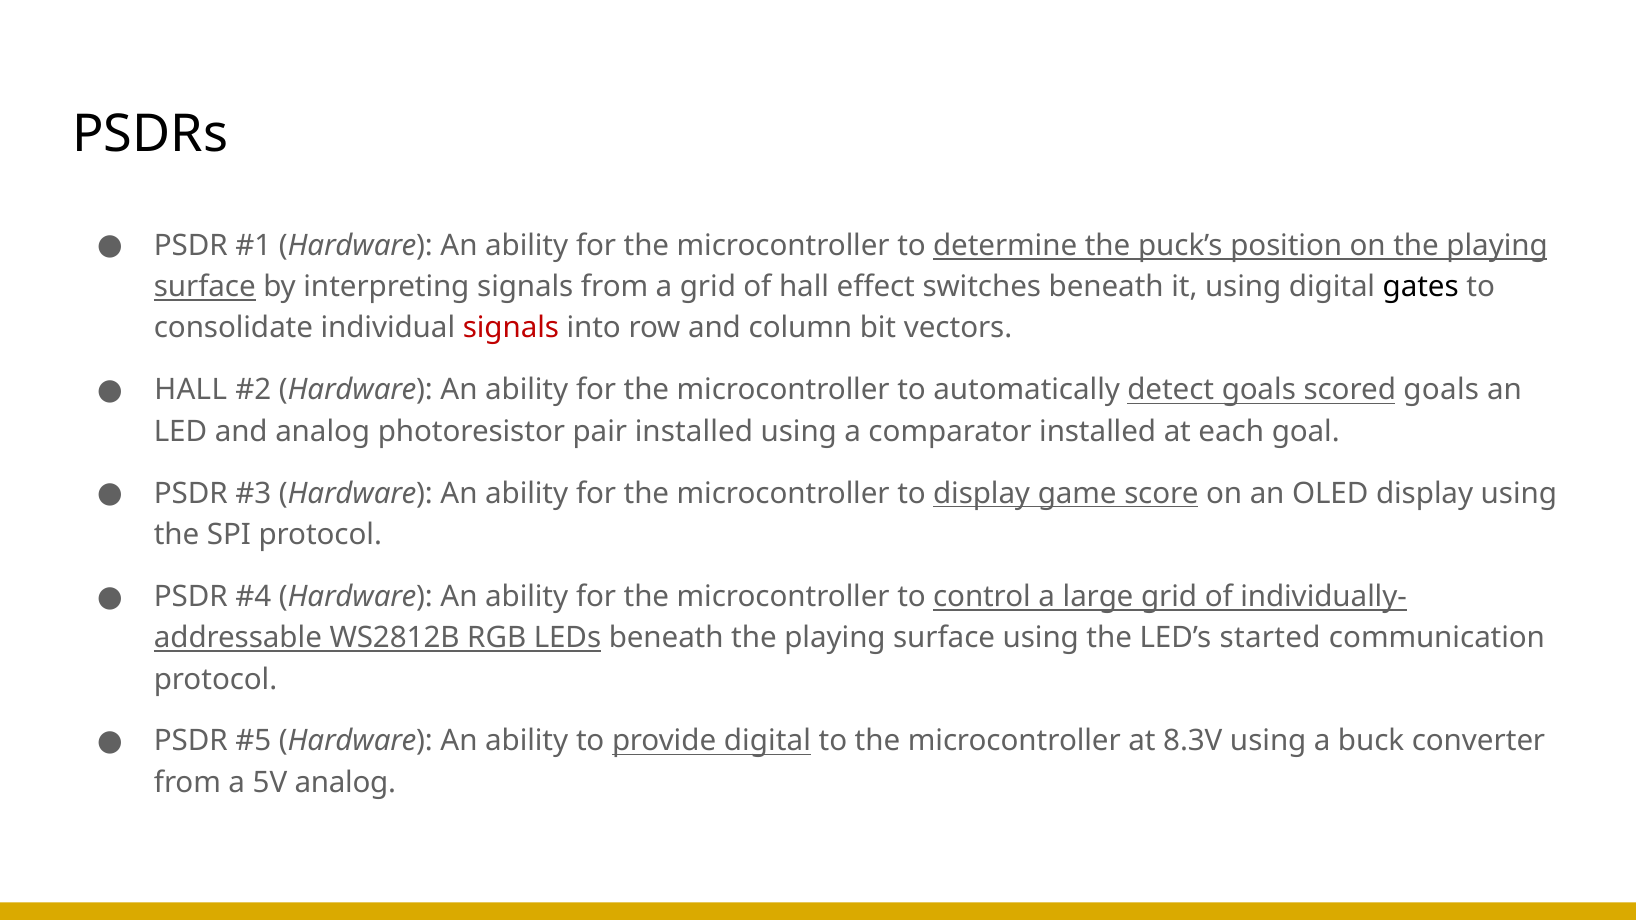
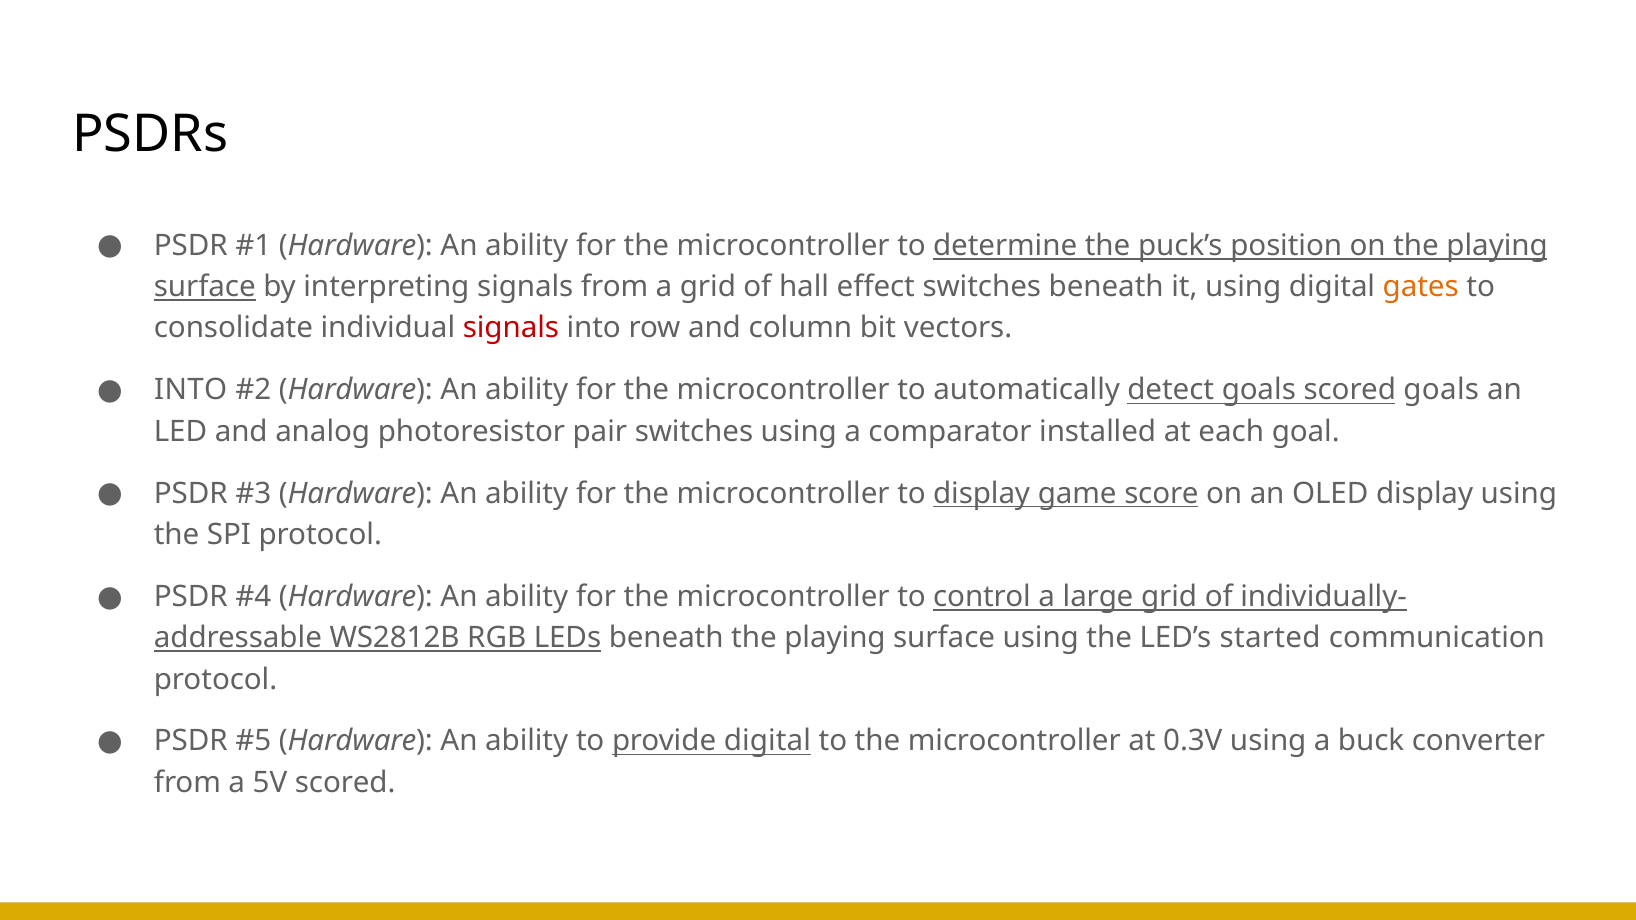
gates colour: black -> orange
HALL at (191, 390): HALL -> INTO
pair installed: installed -> switches
8.3V: 8.3V -> 0.3V
5V analog: analog -> scored
